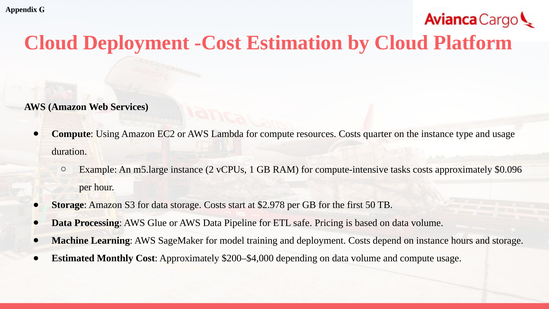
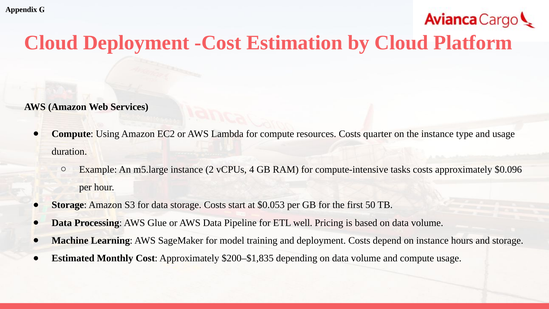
1: 1 -> 4
$2.978: $2.978 -> $0.053
safe: safe -> well
$200–$4,000: $200–$4,000 -> $200–$1,835
